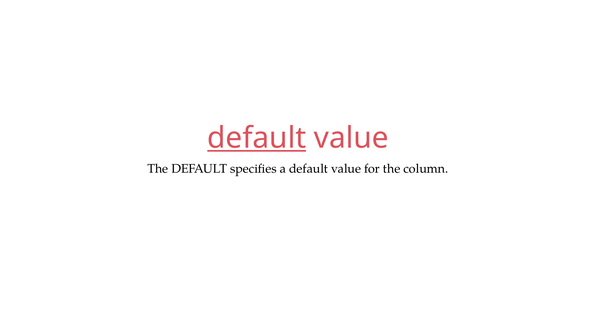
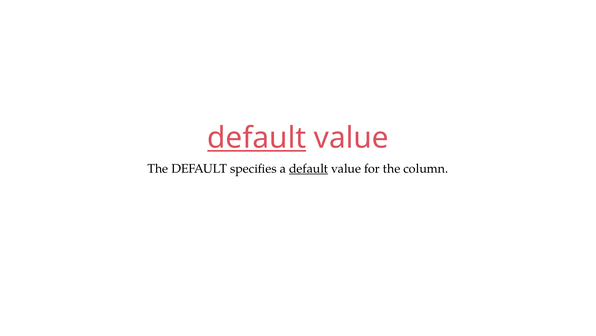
default at (309, 168) underline: none -> present
